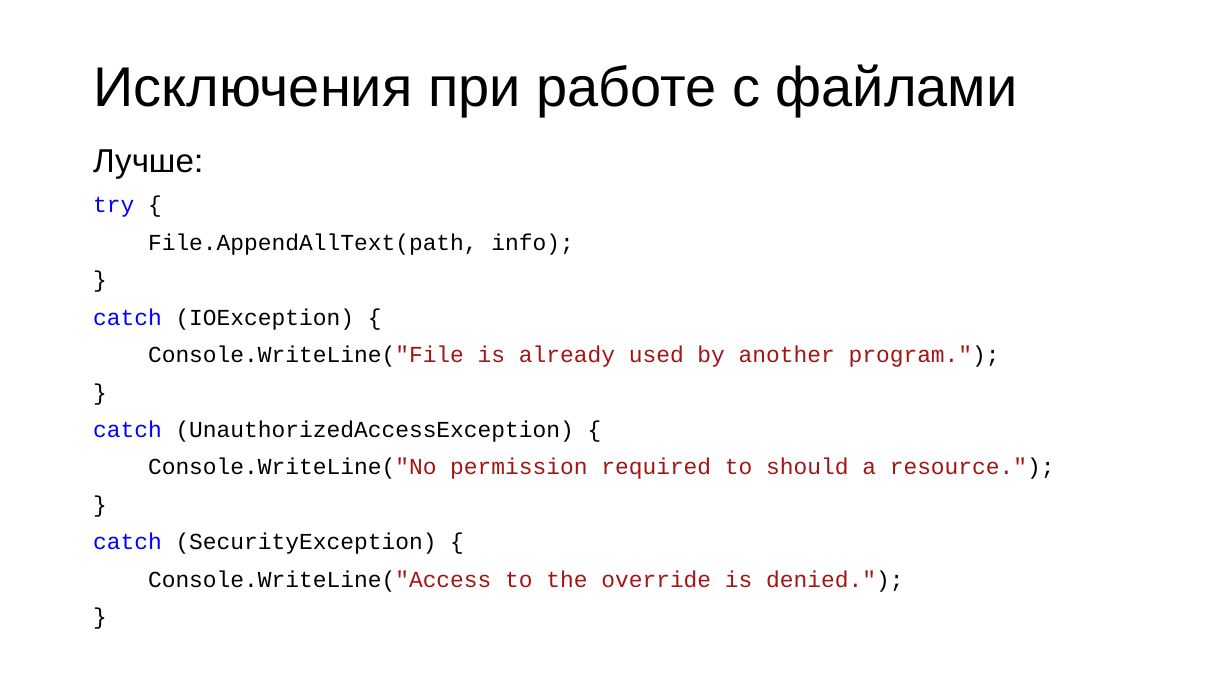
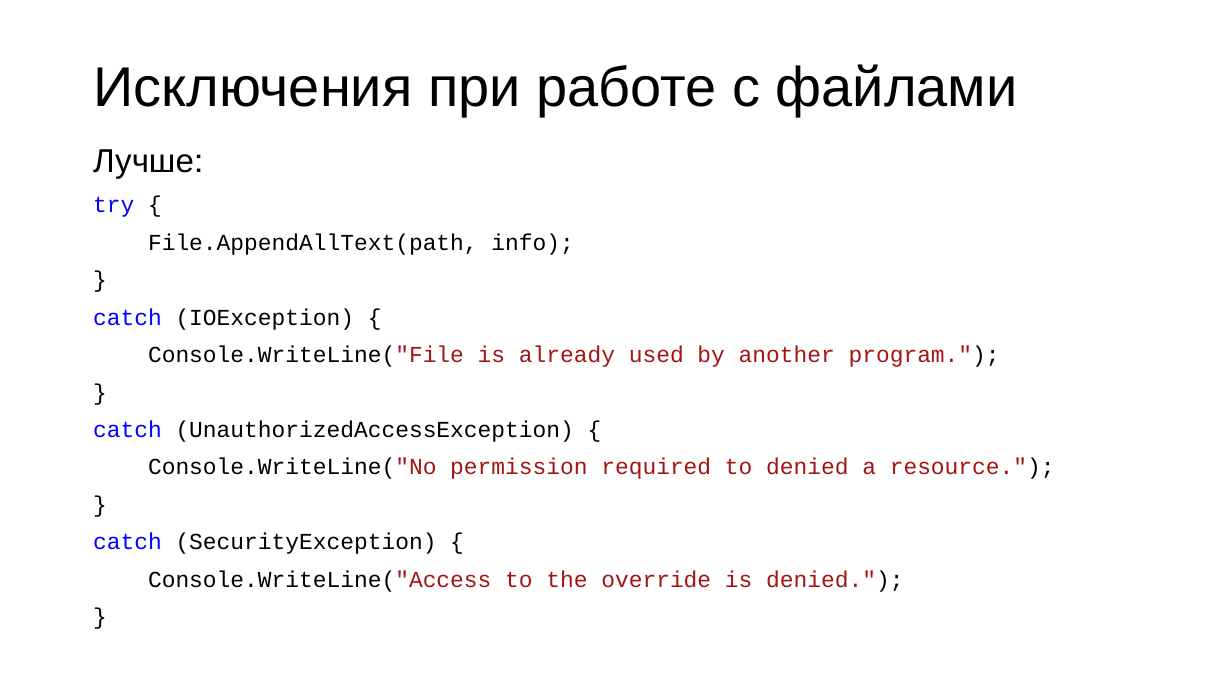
to should: should -> denied
